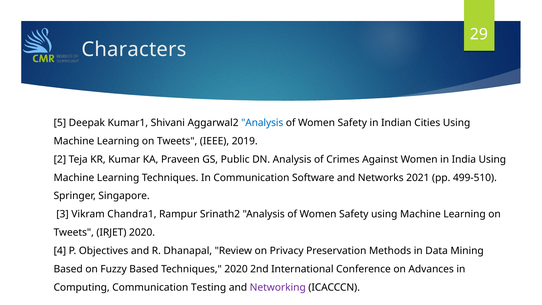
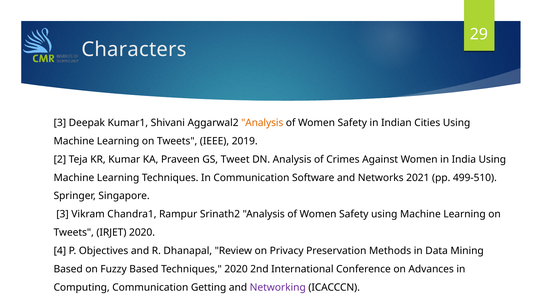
5 at (60, 123): 5 -> 3
Analysis at (262, 123) colour: blue -> orange
Public: Public -> Tweet
Testing: Testing -> Getting
